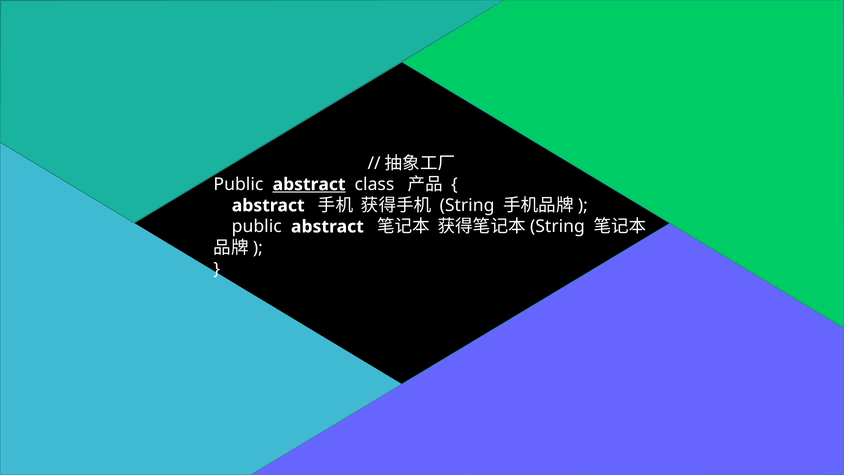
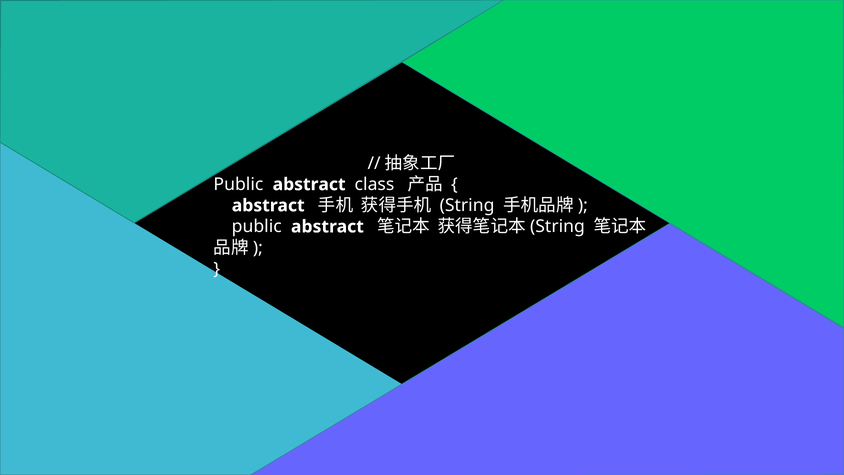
abstract at (309, 184) underline: present -> none
